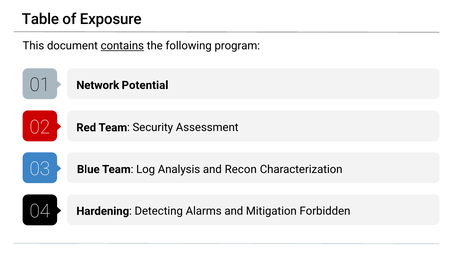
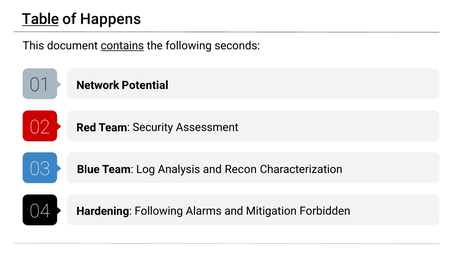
Table underline: none -> present
Exposure: Exposure -> Happens
program: program -> seconds
Hardening Detecting: Detecting -> Following
